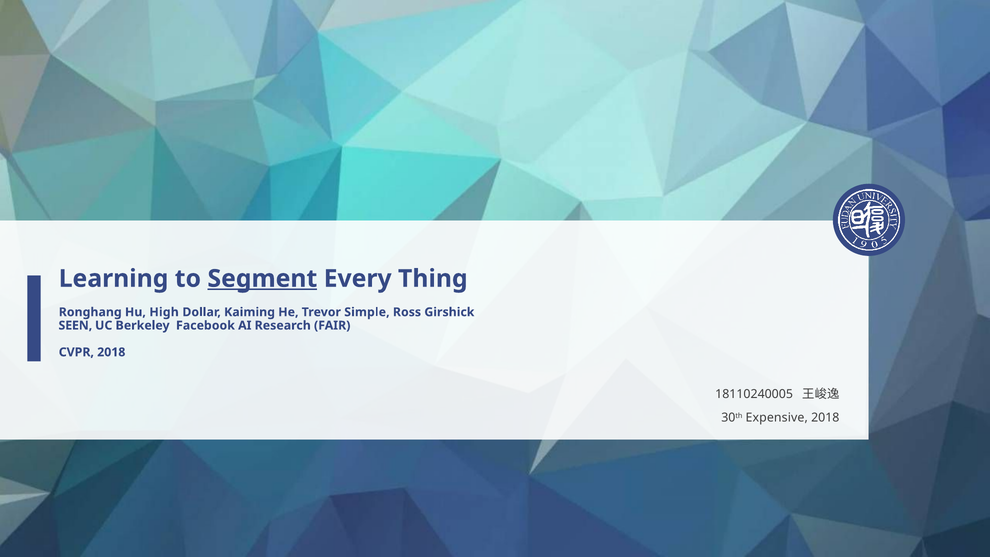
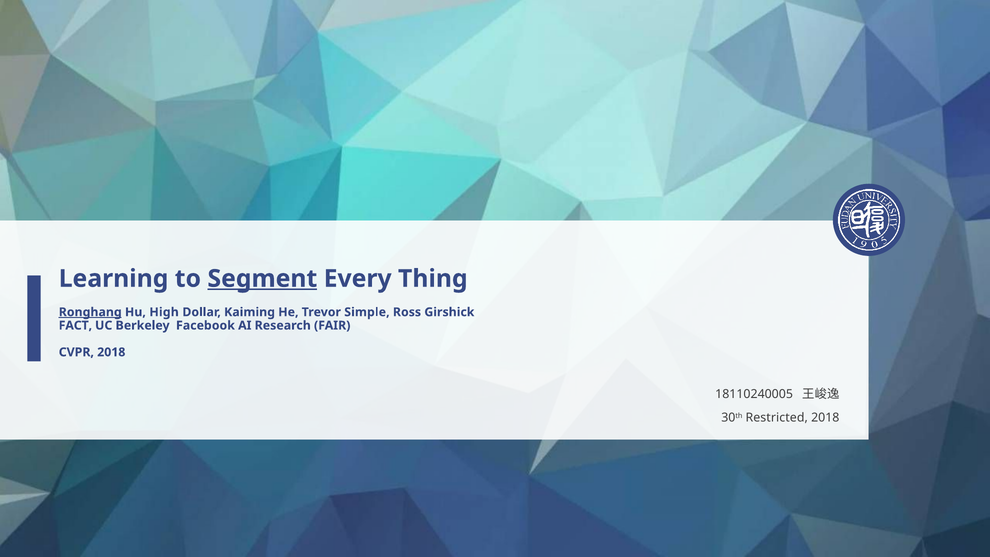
Ronghang underline: none -> present
SEEN: SEEN -> FACT
Expensive: Expensive -> Restricted
